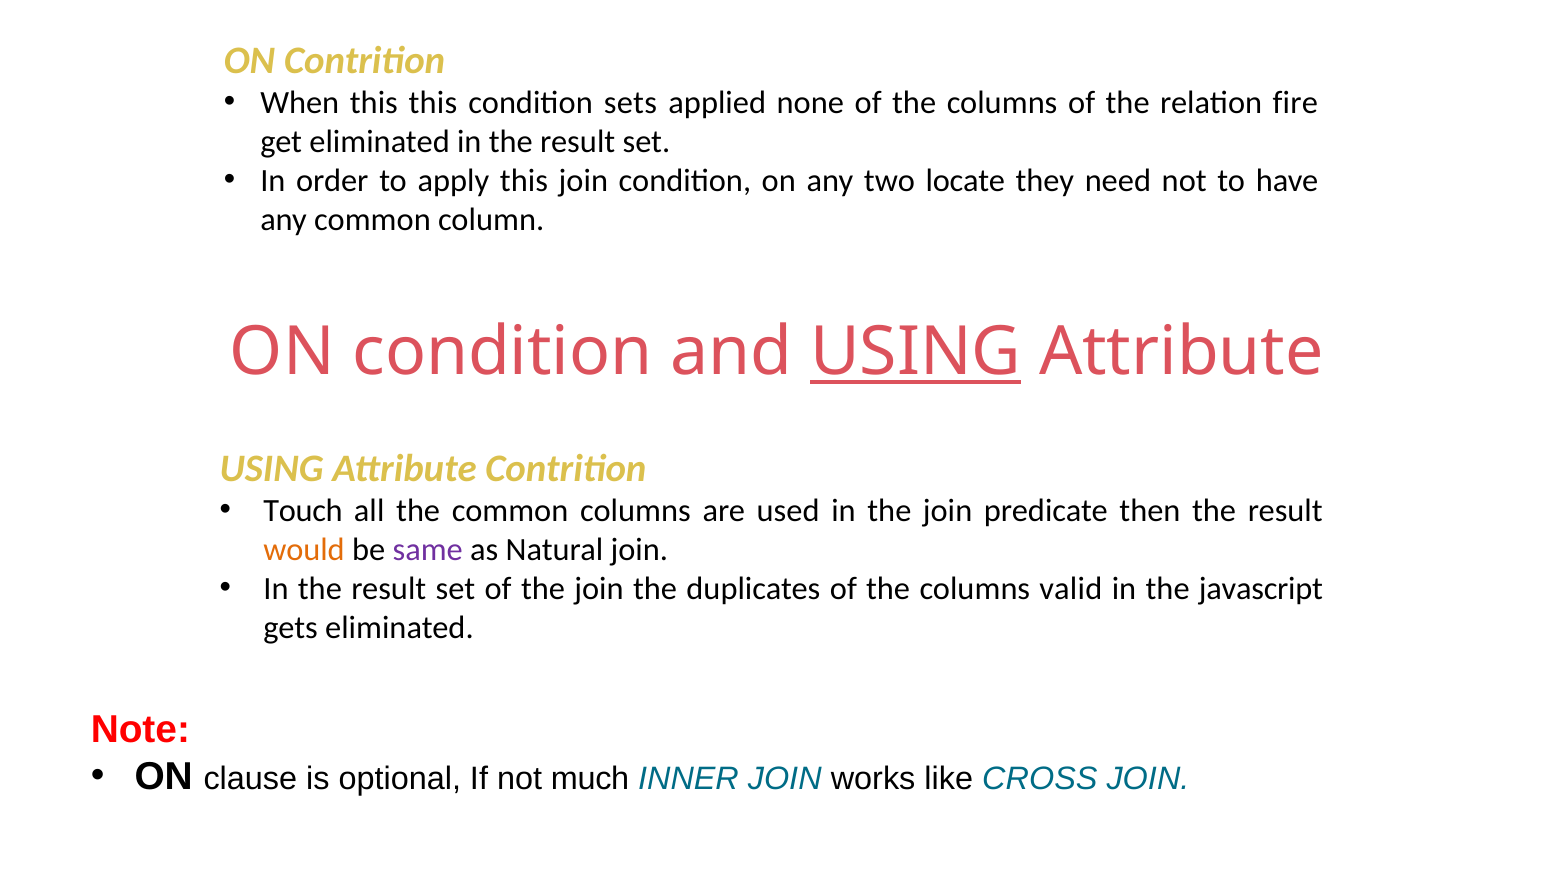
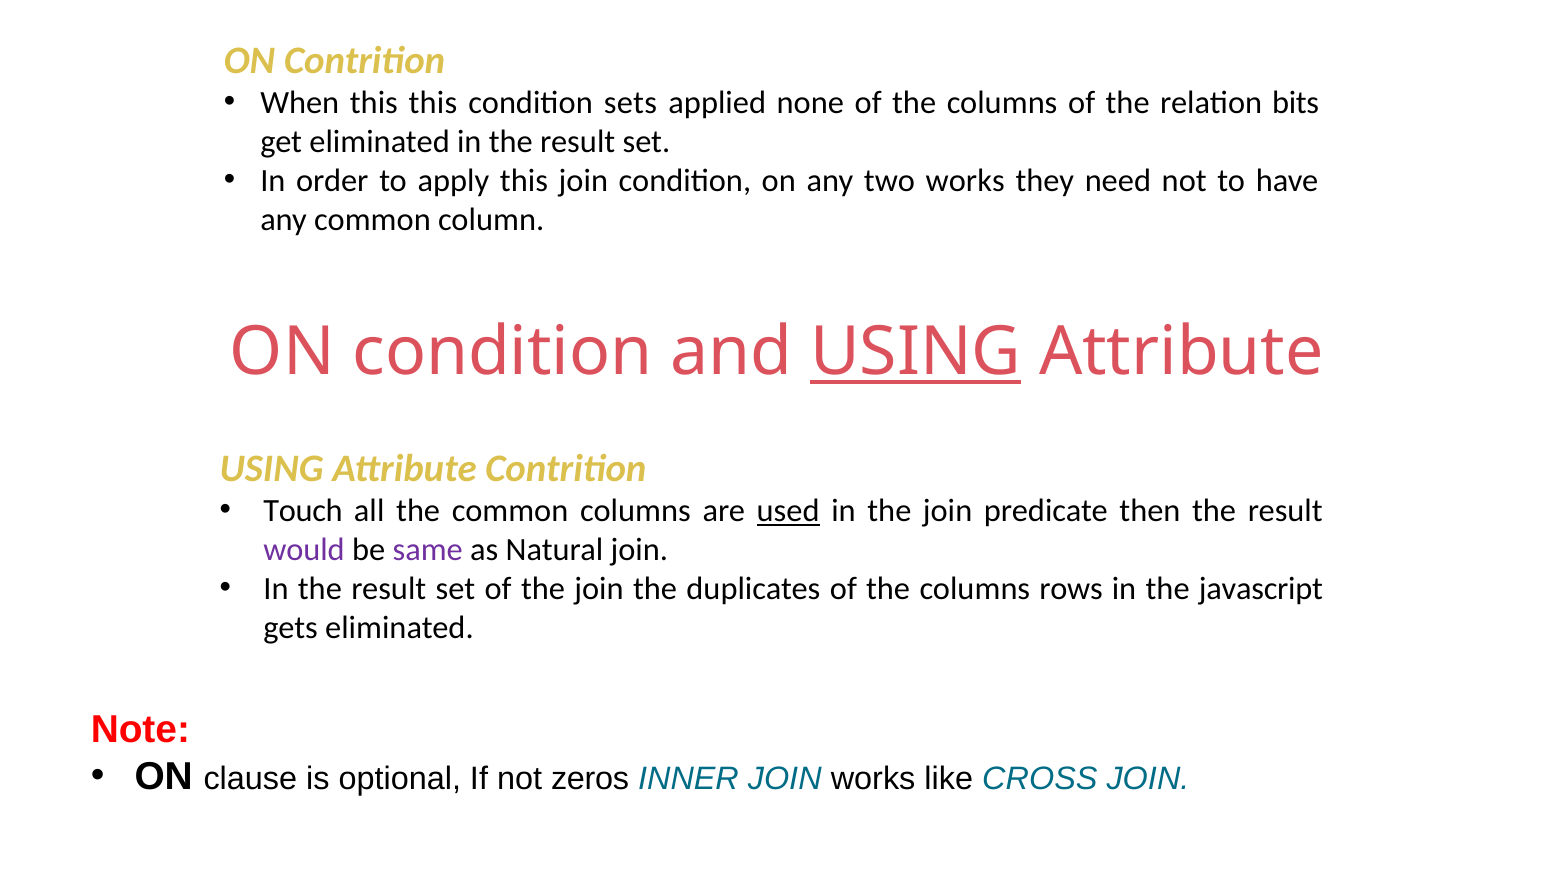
fire: fire -> bits
two locate: locate -> works
used underline: none -> present
would colour: orange -> purple
valid: valid -> rows
much: much -> zeros
